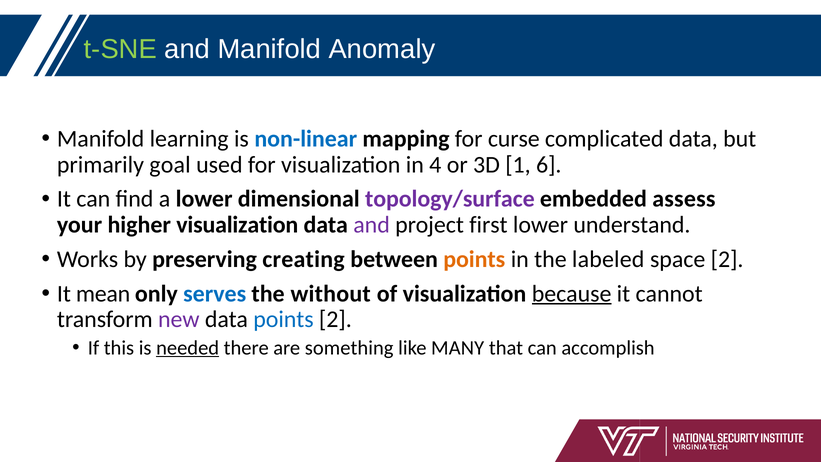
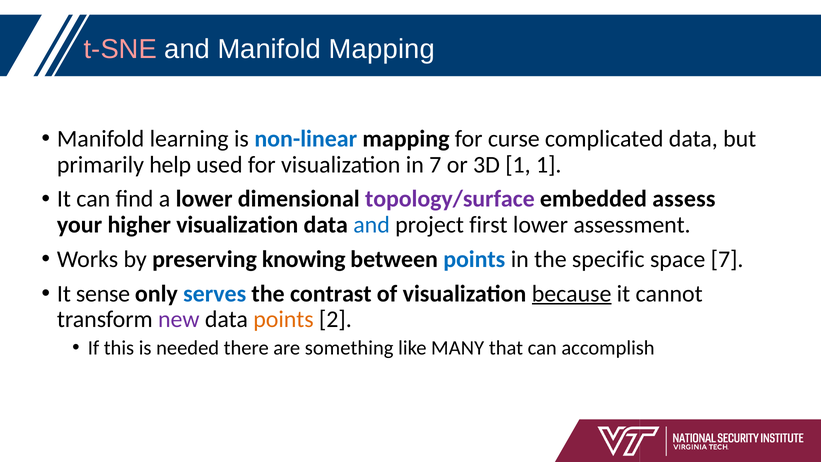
t-SNE colour: light green -> pink
Manifold Anomaly: Anomaly -> Mapping
goal: goal -> help
in 4: 4 -> 7
1 6: 6 -> 1
and at (372, 225) colour: purple -> blue
understand: understand -> assessment
creating: creating -> knowing
points at (474, 259) colour: orange -> blue
labeled: labeled -> specific
space 2: 2 -> 7
mean: mean -> sense
without: without -> contrast
points at (283, 319) colour: blue -> orange
needed underline: present -> none
